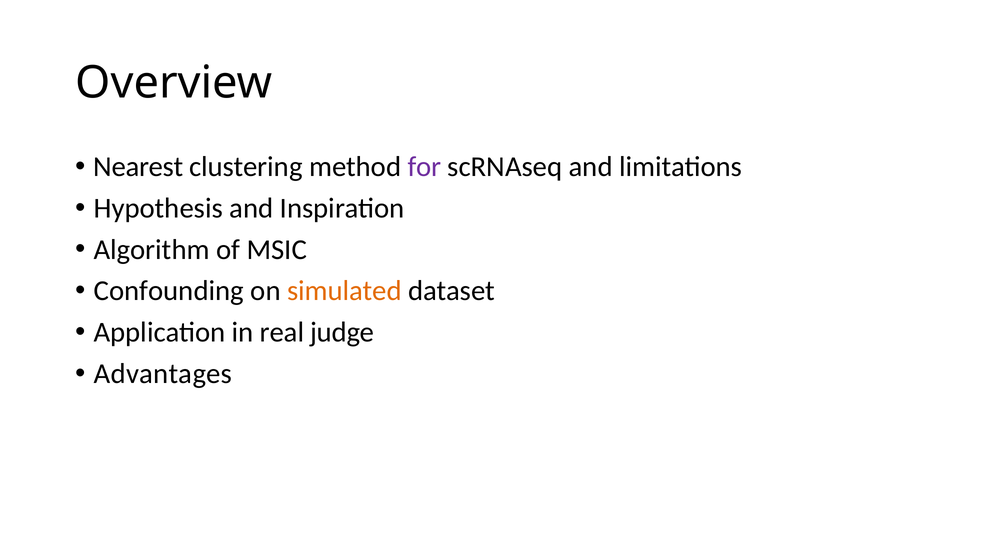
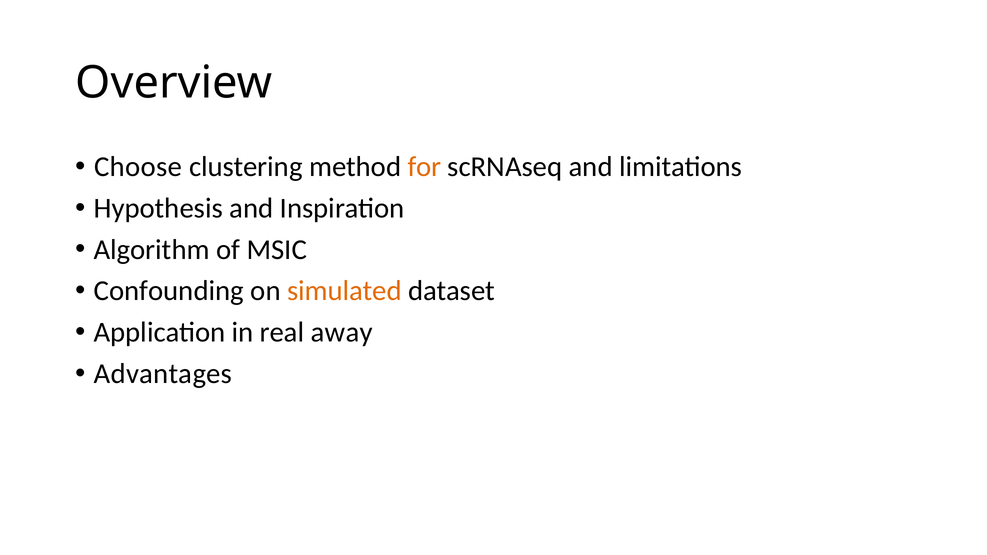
Nearest: Nearest -> Choose
for colour: purple -> orange
judge: judge -> away
